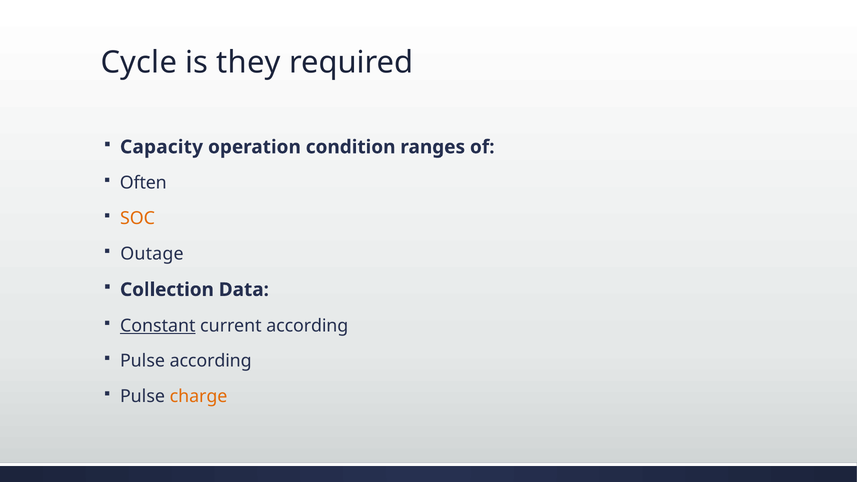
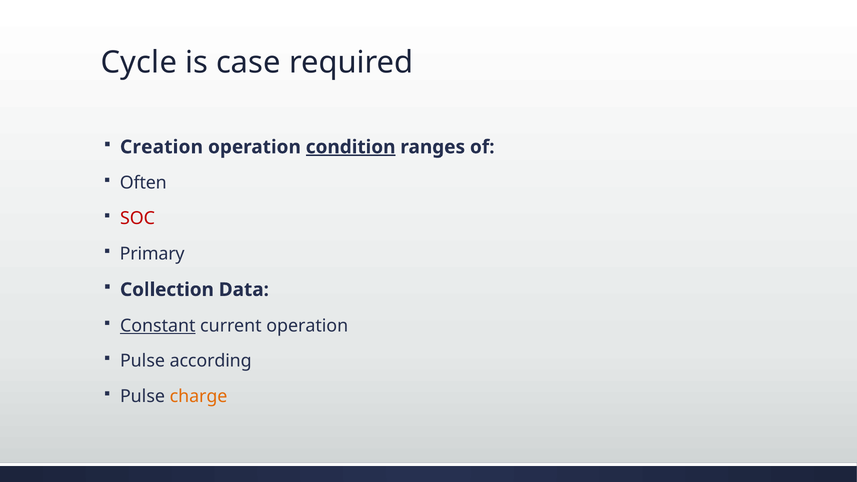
they: they -> case
Capacity: Capacity -> Creation
condition underline: none -> present
SOC colour: orange -> red
Outage: Outage -> Primary
current according: according -> operation
